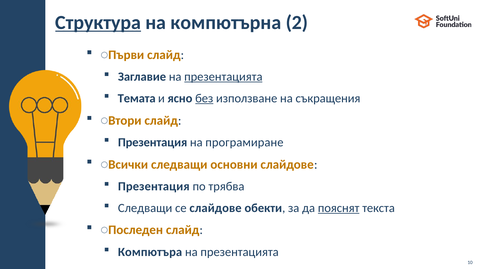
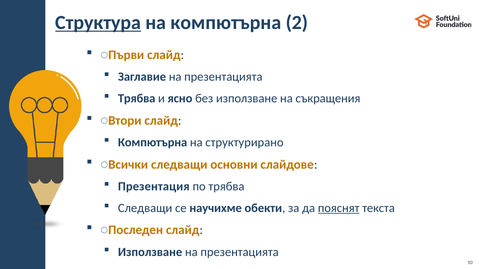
презентацията at (223, 77) underline: present -> none
Темата at (137, 99): Темата -> Трябва
без underline: present -> none
Презентация at (153, 143): Презентация -> Компютърна
програмиране: програмиране -> структурирано
се слайдове: слайдове -> научихме
Компютъра at (150, 252): Компютъра -> Използване
